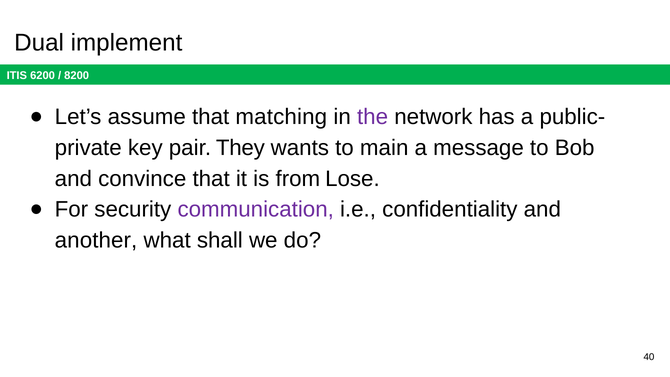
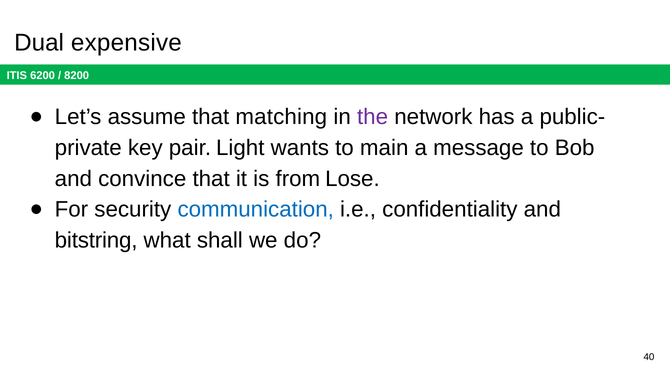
implement: implement -> expensive
They: They -> Light
communication colour: purple -> blue
another: another -> bitstring
